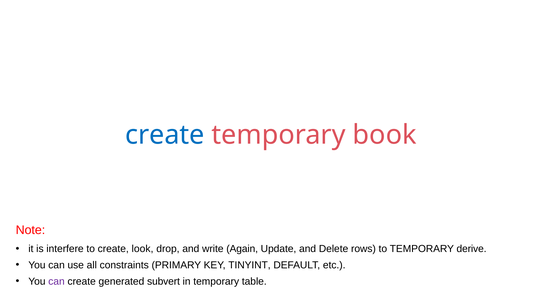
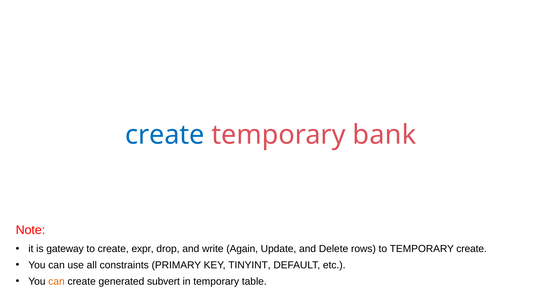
book: book -> bank
interfere: interfere -> gateway
look: look -> expr
TEMPORARY derive: derive -> create
can at (57, 281) colour: purple -> orange
